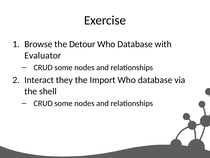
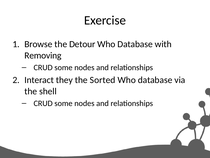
Evaluator: Evaluator -> Removing
Import: Import -> Sorted
